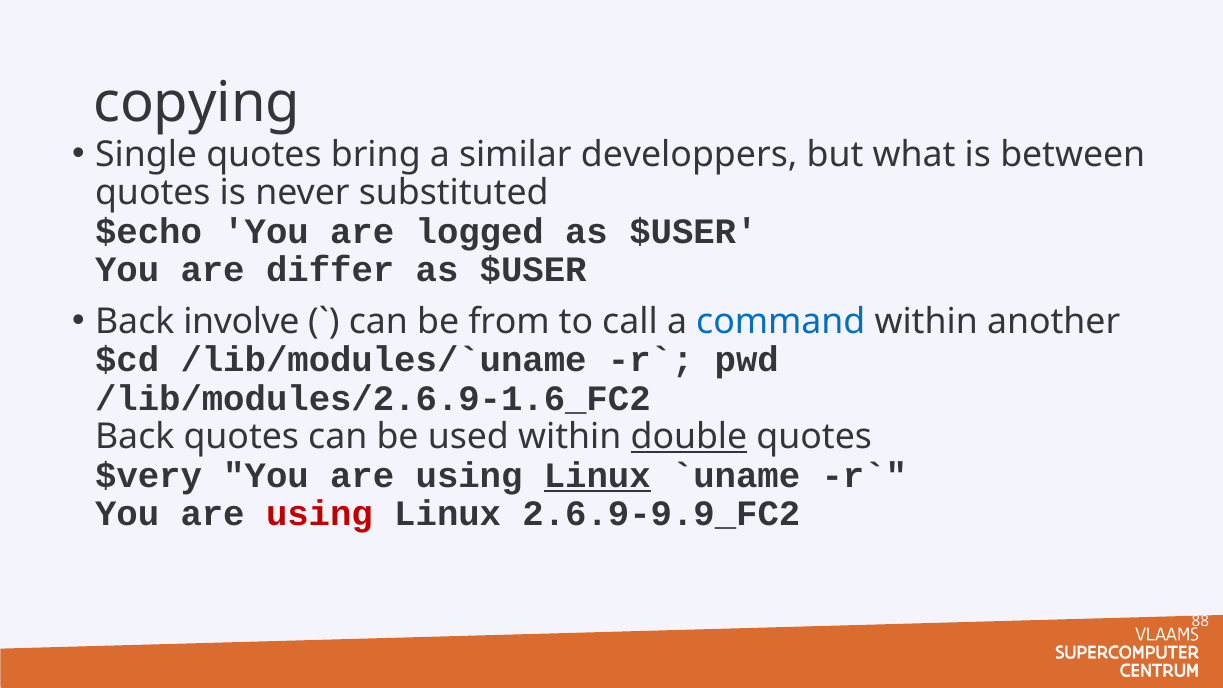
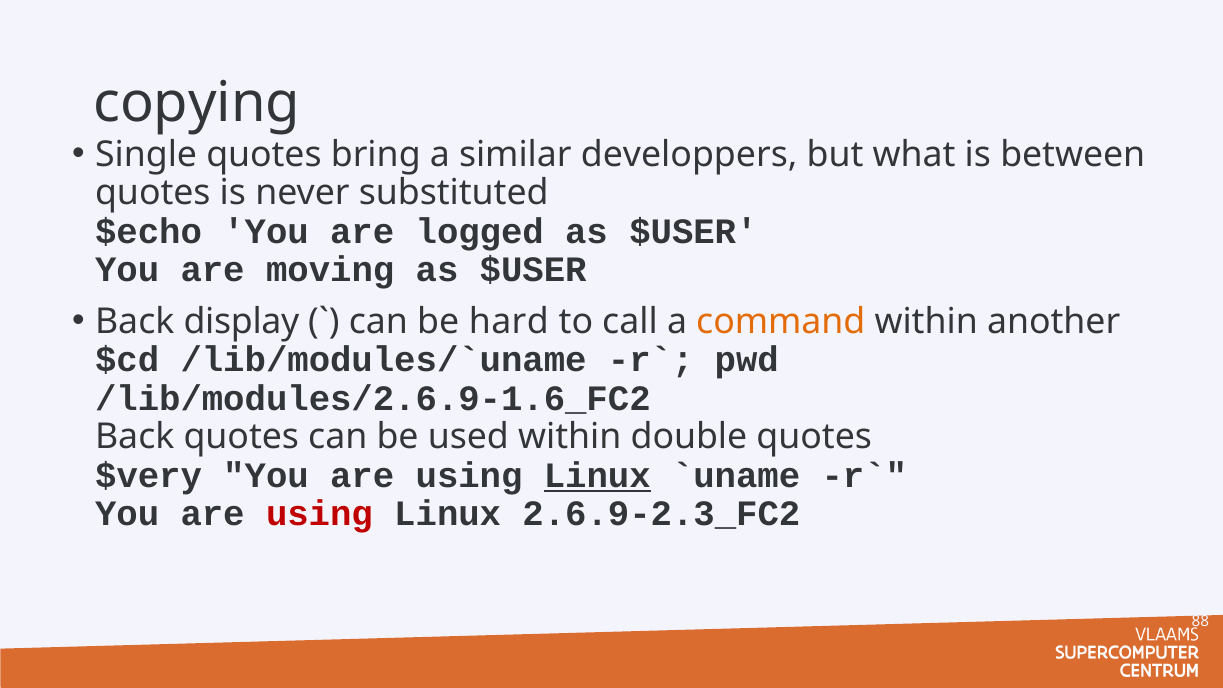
differ: differ -> moving
involve: involve -> display
from: from -> hard
command colour: blue -> orange
double underline: present -> none
2.6.9-9.9_FC2: 2.6.9-9.9_FC2 -> 2.6.9-2.3_FC2
